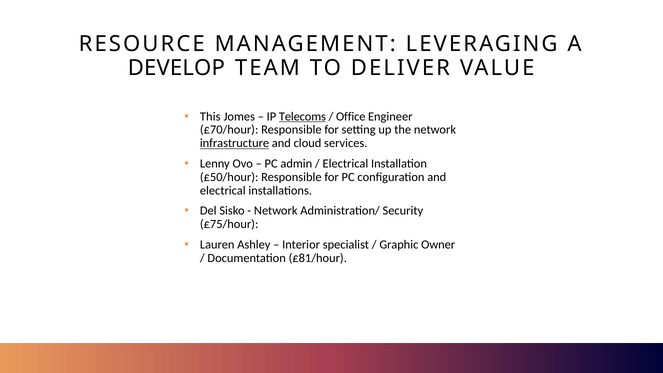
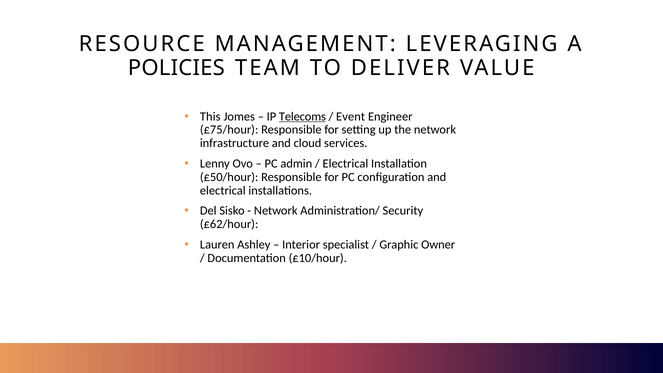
DEVELOP: DEVELOP -> POLICIES
Office: Office -> Event
£70/hour: £70/hour -> £75/hour
infrastructure underline: present -> none
£75/hour: £75/hour -> £62/hour
£81/hour: £81/hour -> £10/hour
